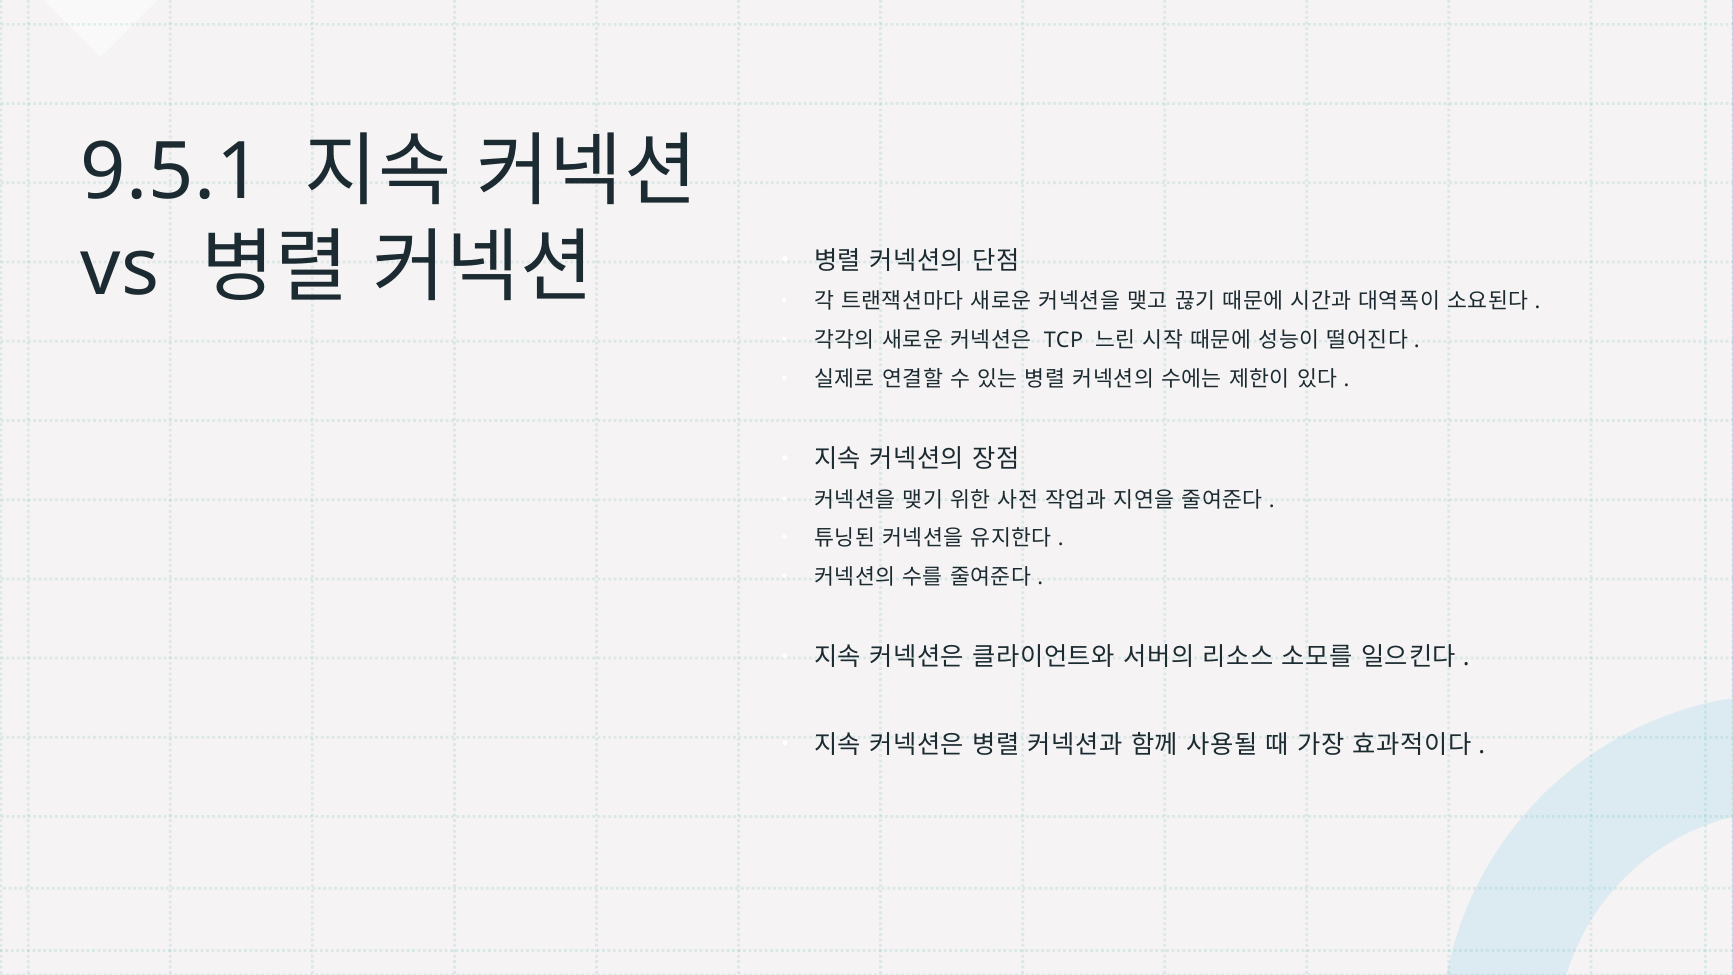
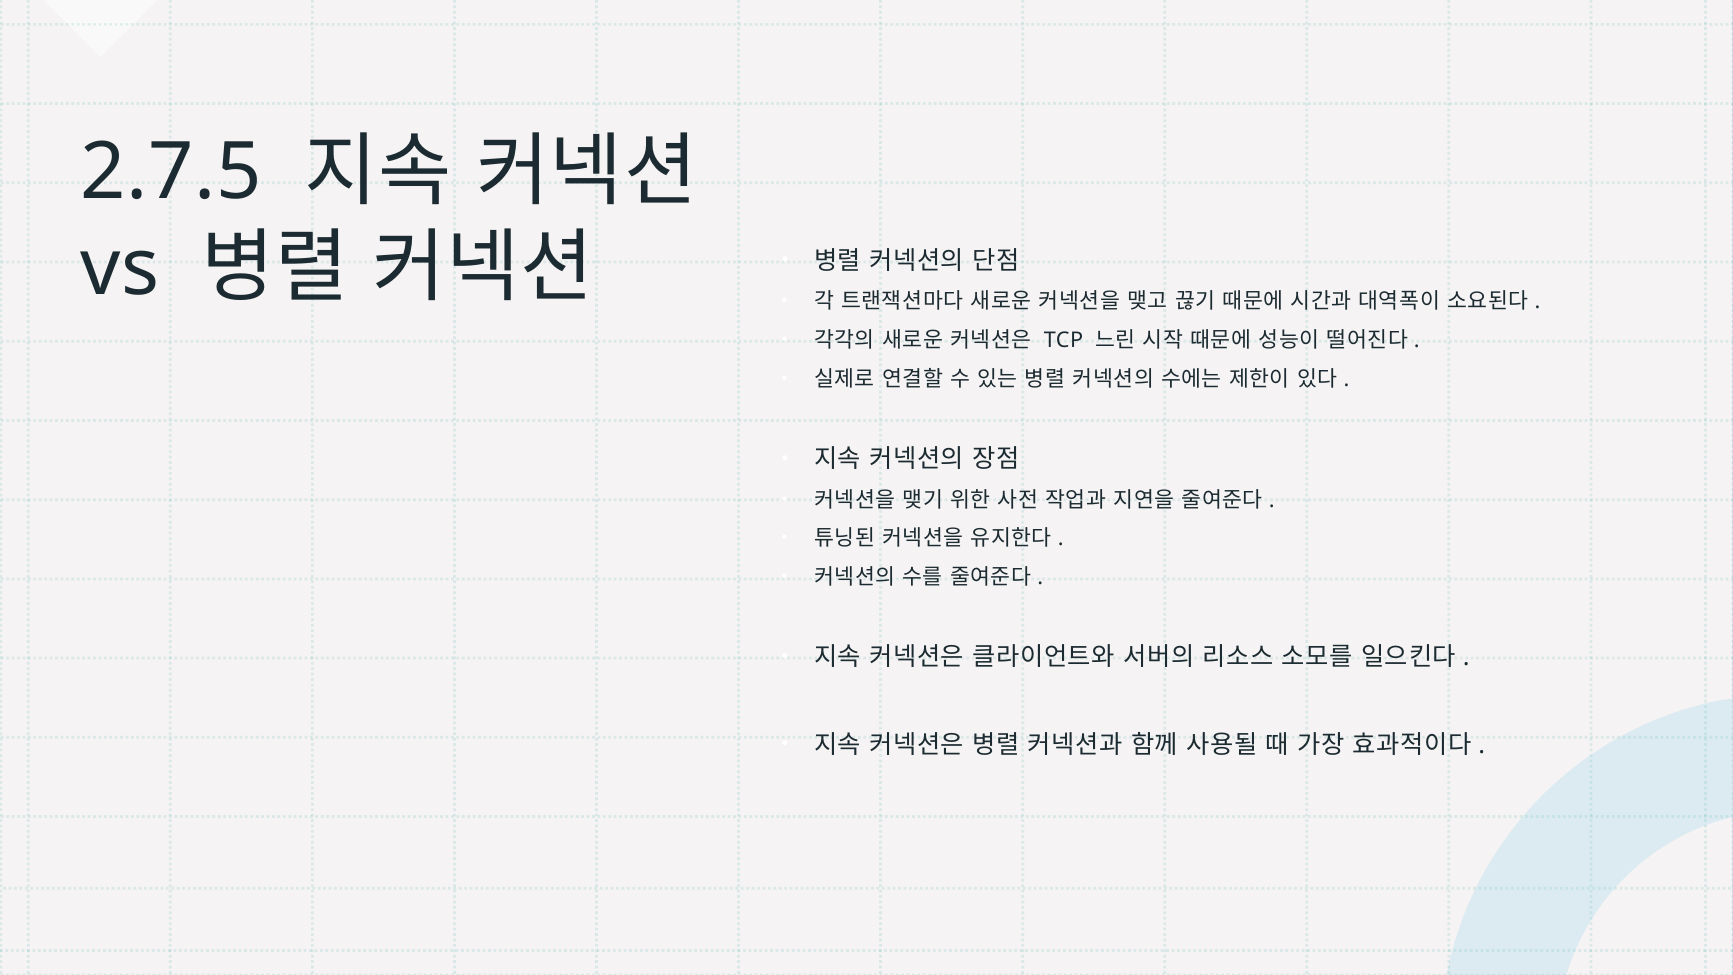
9.5.1: 9.5.1 -> 2.7.5
